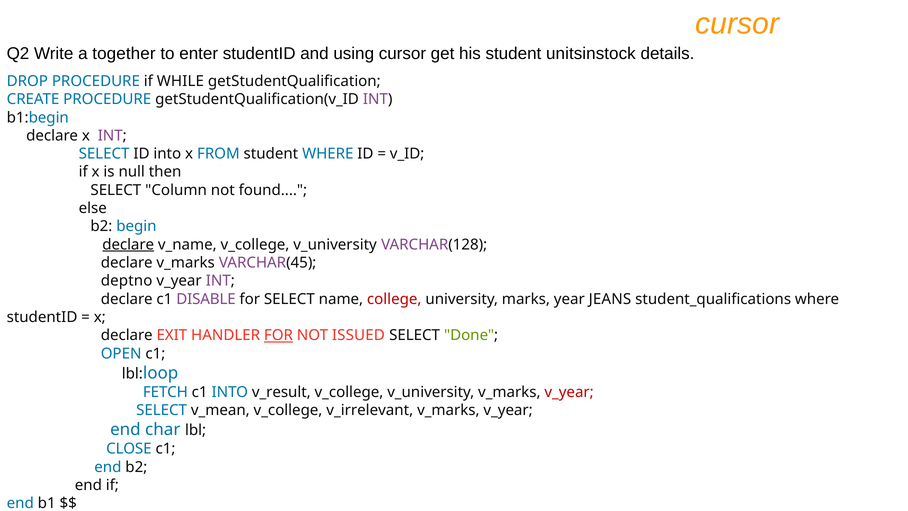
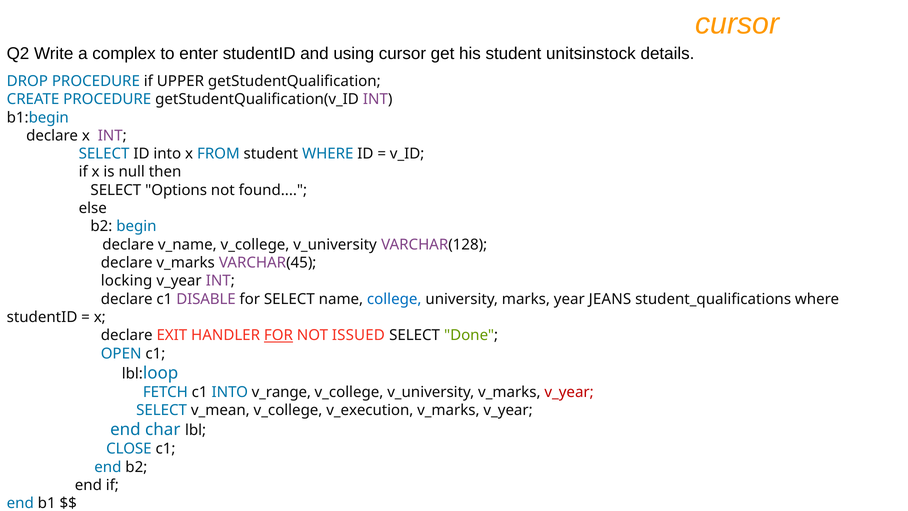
together: together -> complex
WHILE: WHILE -> UPPER
Column: Column -> Options
declare at (128, 245) underline: present -> none
deptno: deptno -> locking
college colour: red -> blue
v_result: v_result -> v_range
v_irrelevant: v_irrelevant -> v_execution
